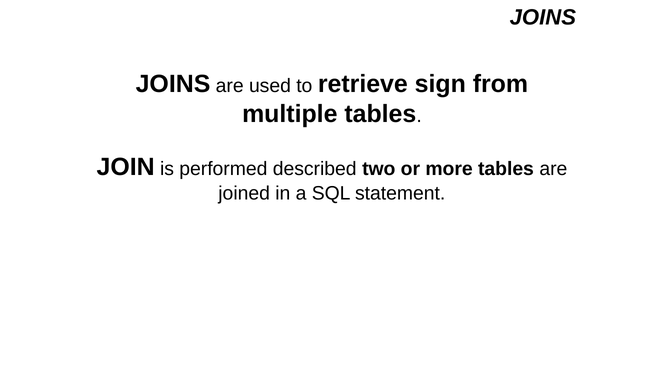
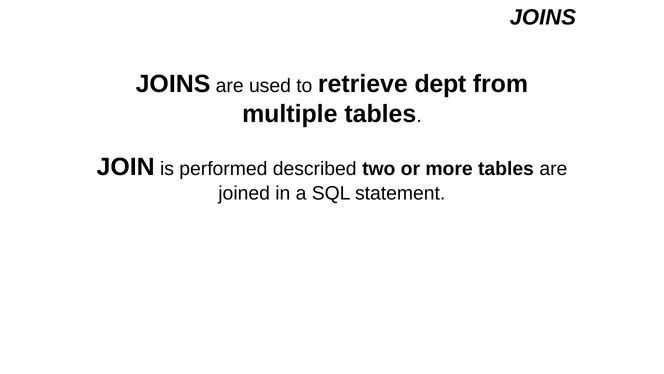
sign: sign -> dept
